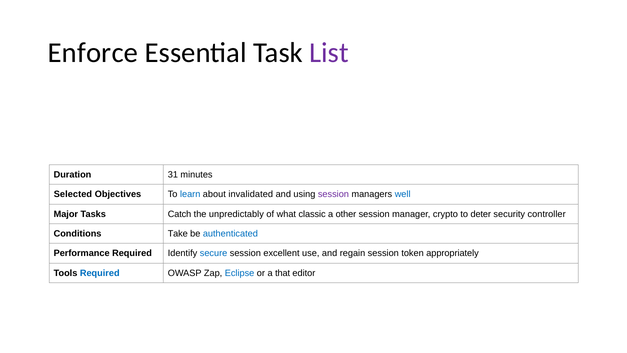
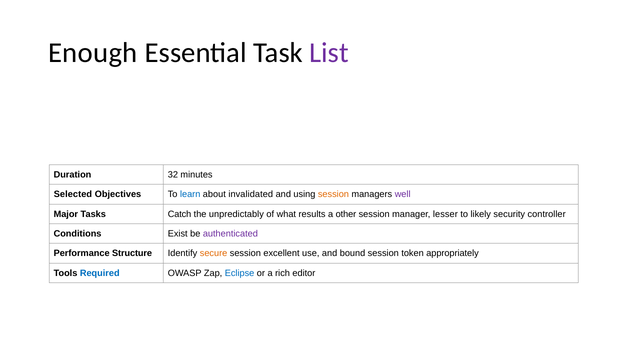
Enforce: Enforce -> Enough
31: 31 -> 32
session at (333, 194) colour: purple -> orange
well colour: blue -> purple
classic: classic -> results
crypto: crypto -> lesser
deter: deter -> likely
Take: Take -> Exist
authenticated colour: blue -> purple
Performance Required: Required -> Structure
secure colour: blue -> orange
regain: regain -> bound
that: that -> rich
